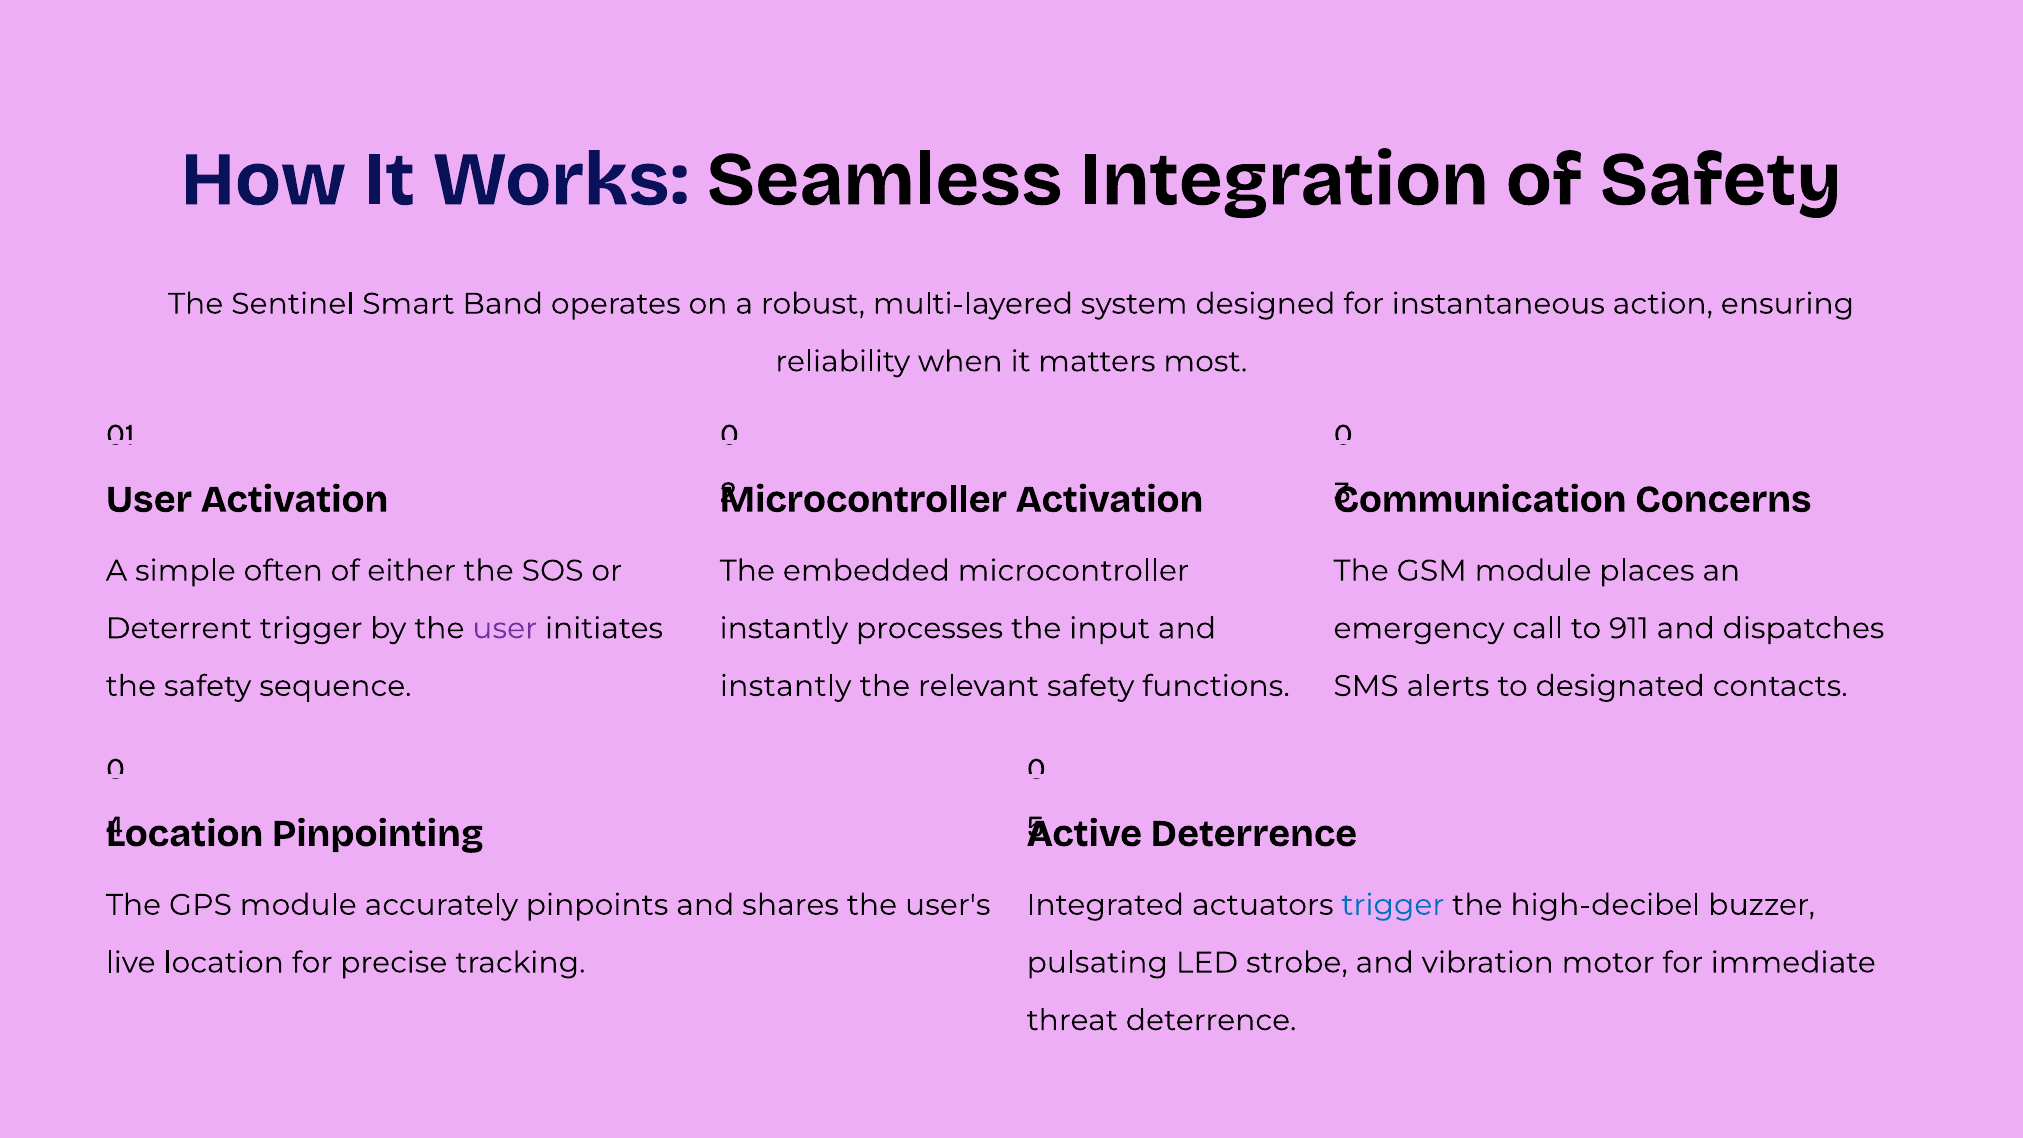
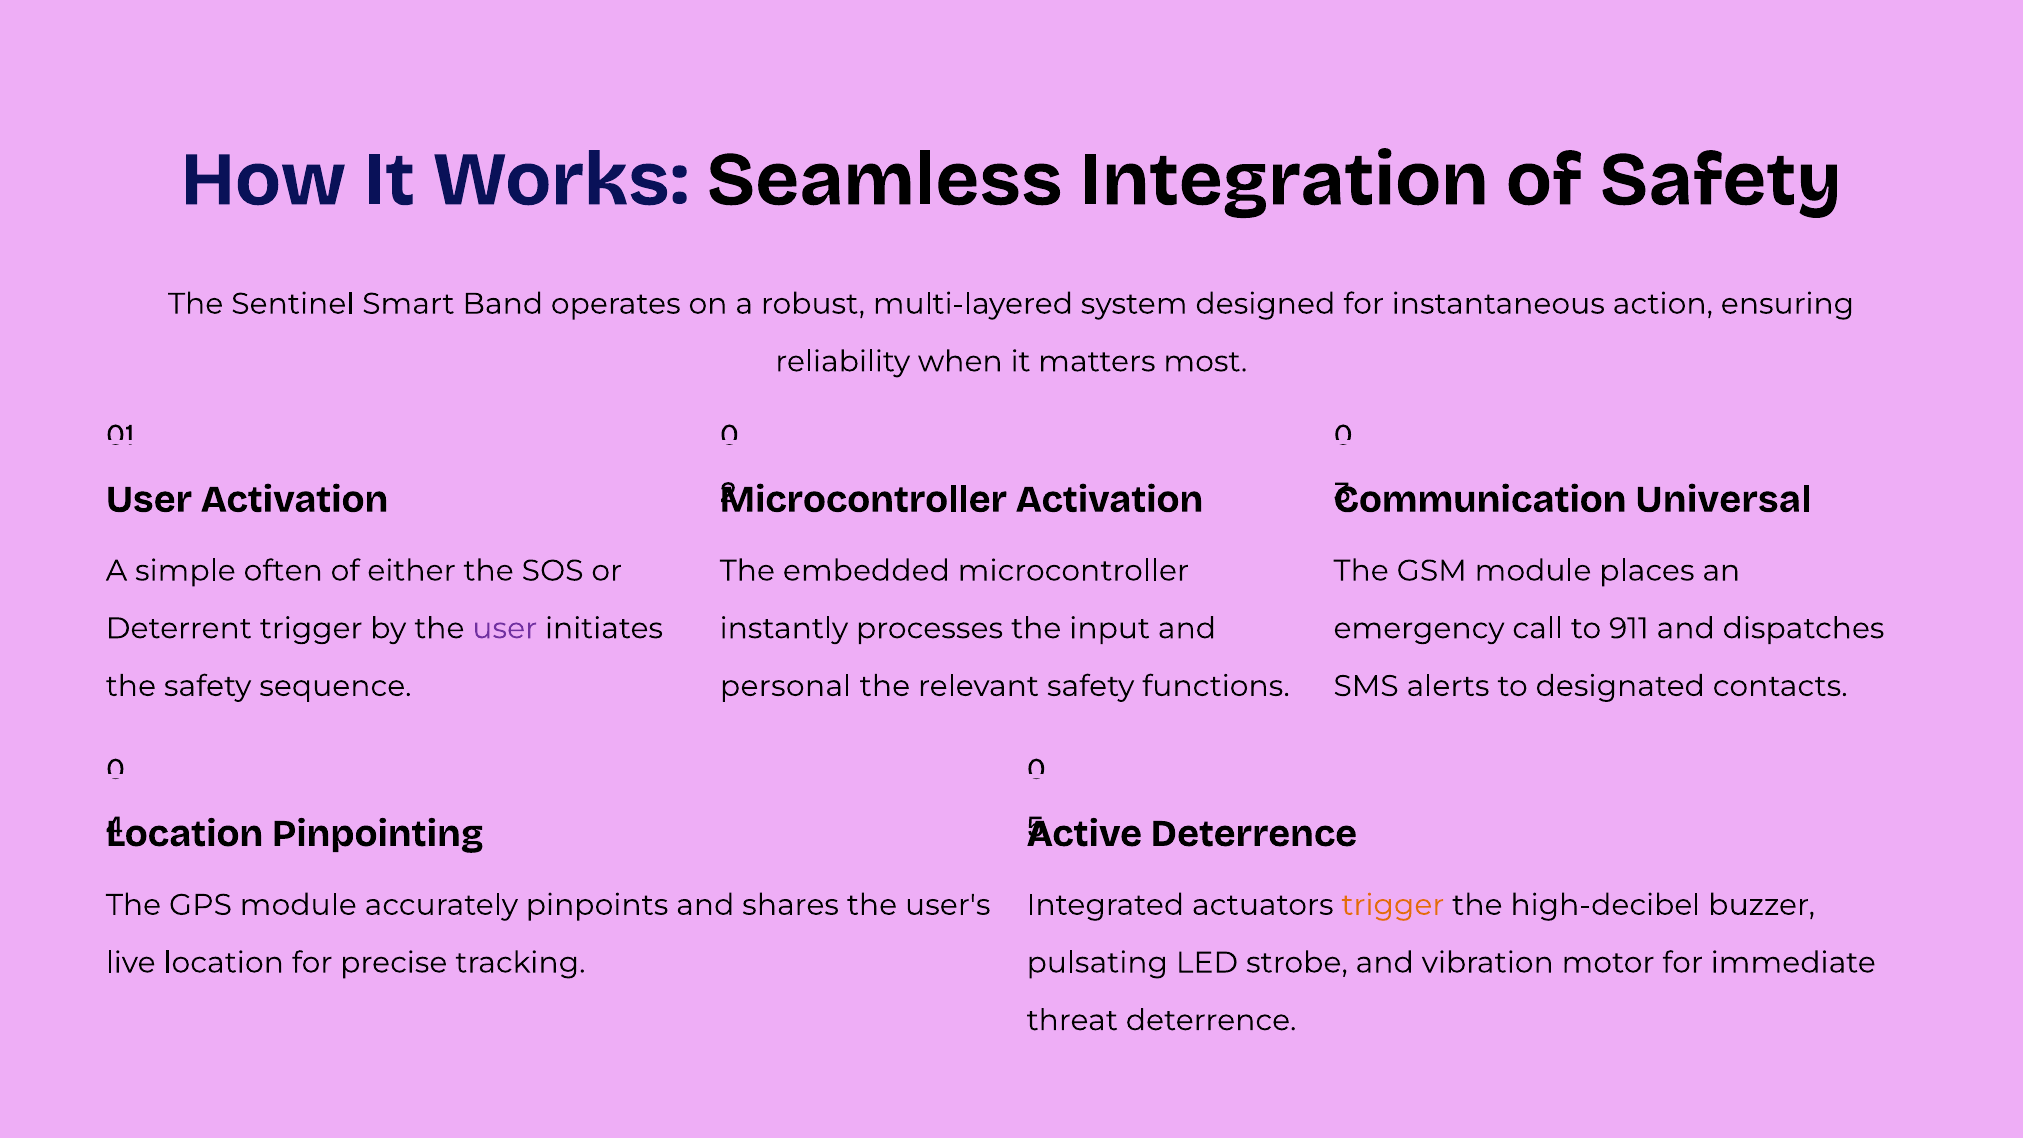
Concerns: Concerns -> Universal
instantly at (786, 686): instantly -> personal
trigger at (1393, 905) colour: blue -> orange
